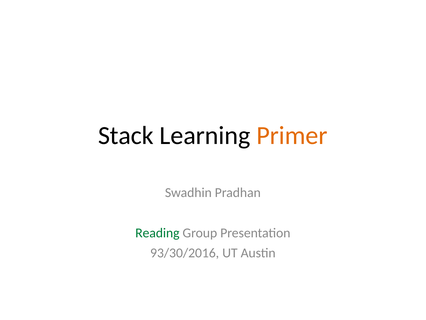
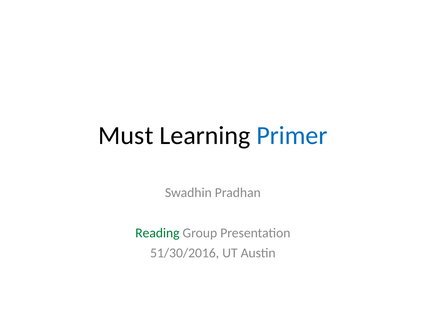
Stack: Stack -> Must
Primer colour: orange -> blue
93/30/2016: 93/30/2016 -> 51/30/2016
